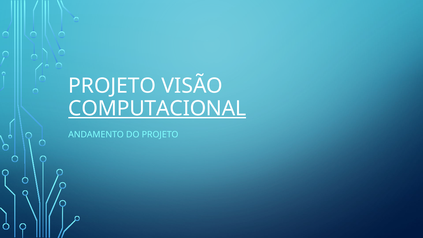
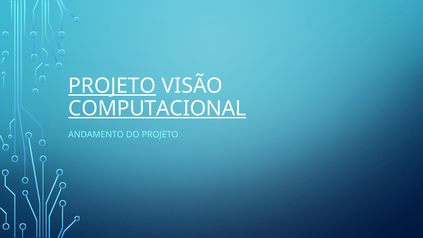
PROJETO at (112, 86) underline: none -> present
